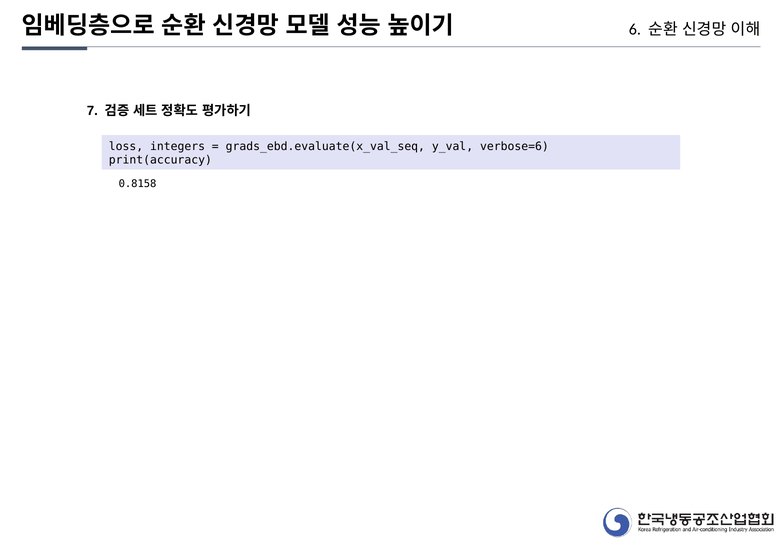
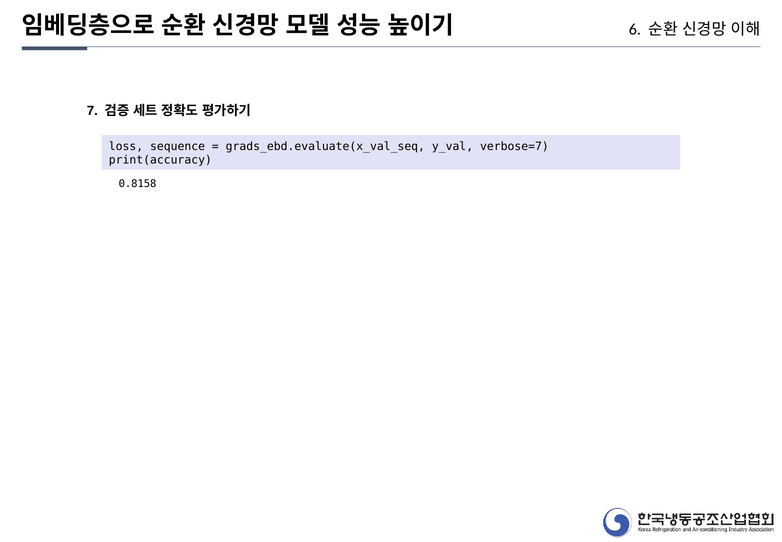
integers: integers -> sequence
verbose=6: verbose=6 -> verbose=7
